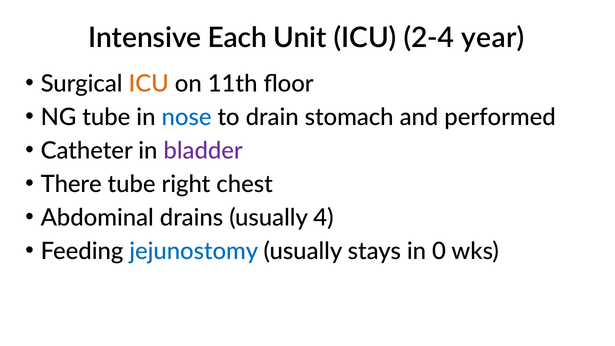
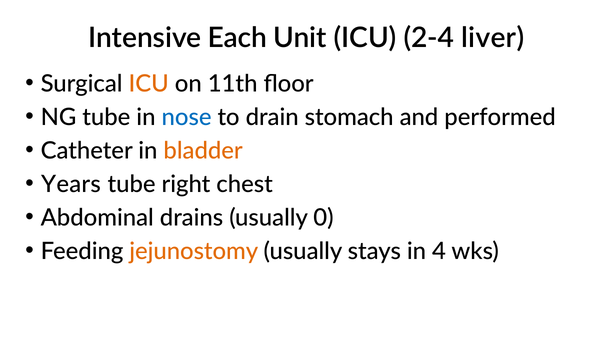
year: year -> liver
bladder colour: purple -> orange
There: There -> Years
4: 4 -> 0
jejunostomy colour: blue -> orange
0: 0 -> 4
